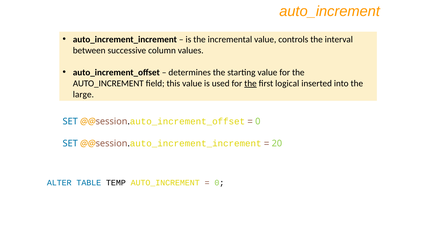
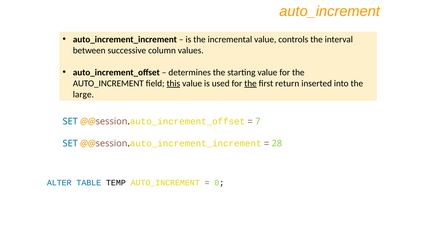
this underline: none -> present
logical: logical -> return
0 at (258, 121): 0 -> 7
20: 20 -> 28
